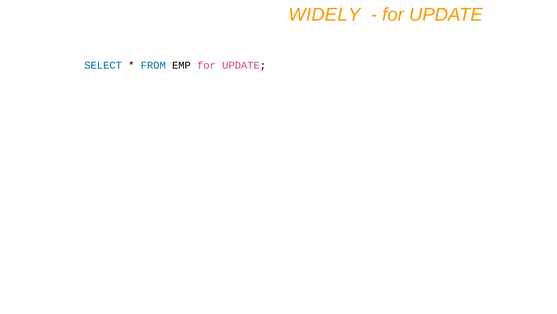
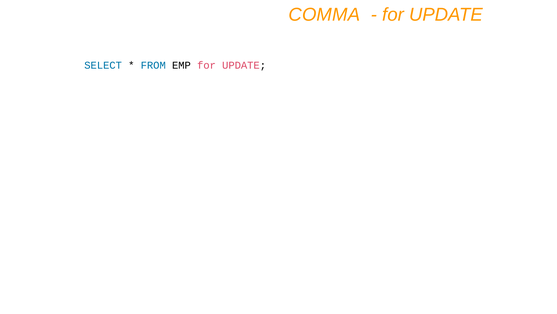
WIDELY: WIDELY -> COMMA
